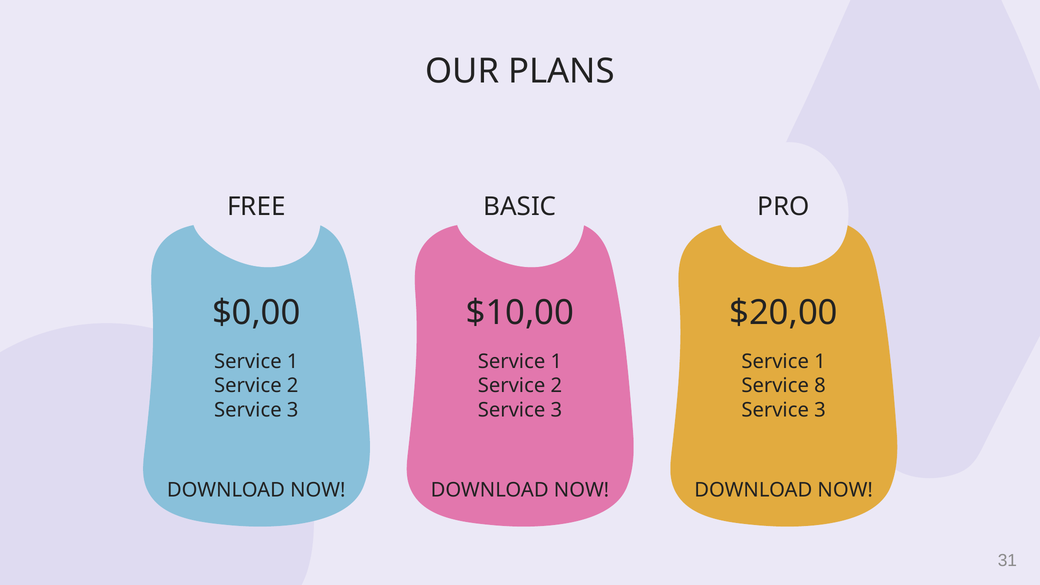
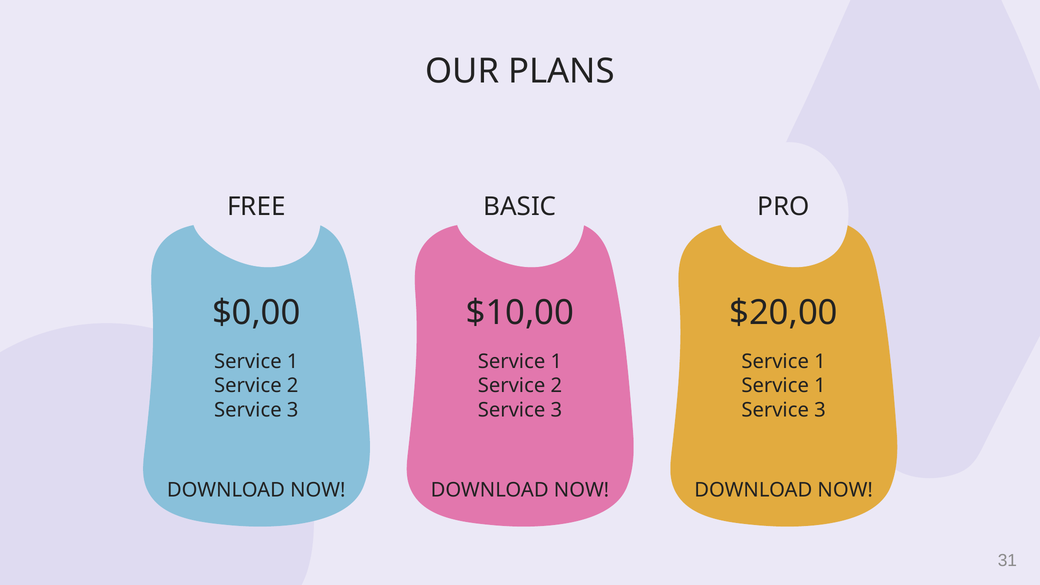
8 at (820, 386): 8 -> 1
